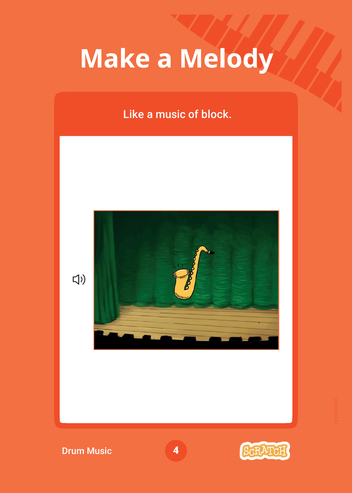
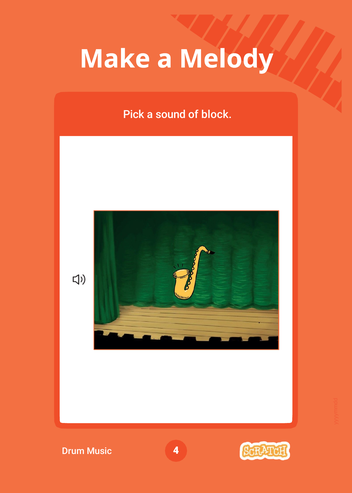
Like: Like -> Pick
a music: music -> sound
